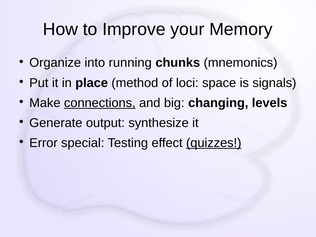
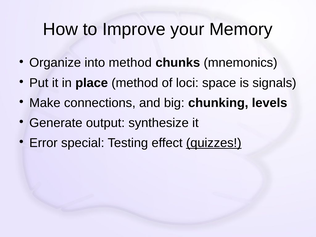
into running: running -> method
connections underline: present -> none
changing: changing -> chunking
